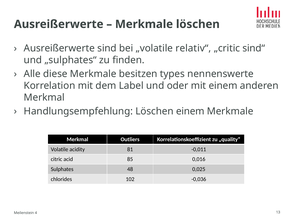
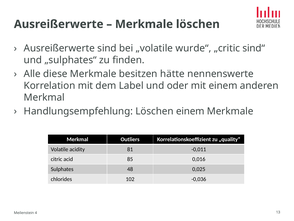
relativ“: relativ“ -> wurde“
types: types -> hätte
